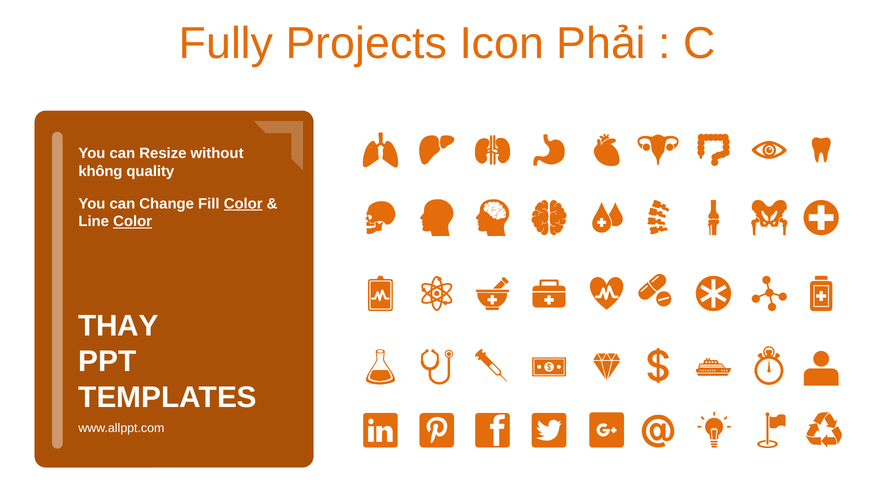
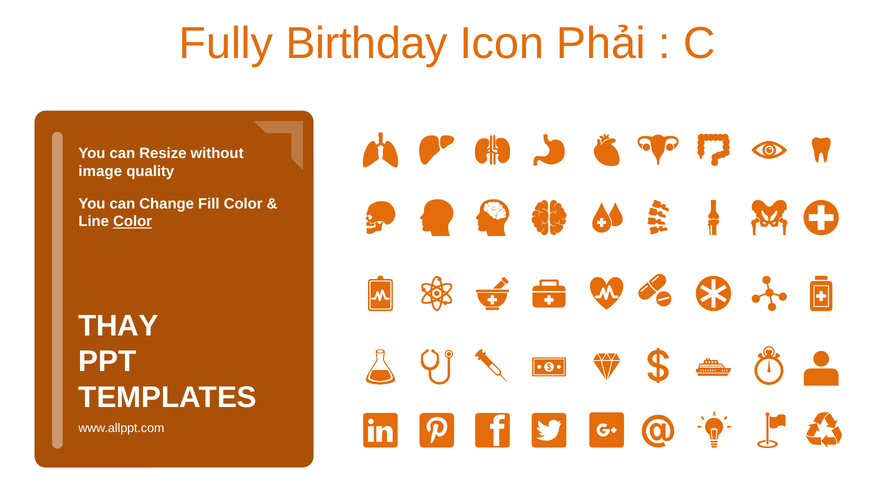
Projects: Projects -> Birthday
không: không -> image
Color at (243, 204) underline: present -> none
